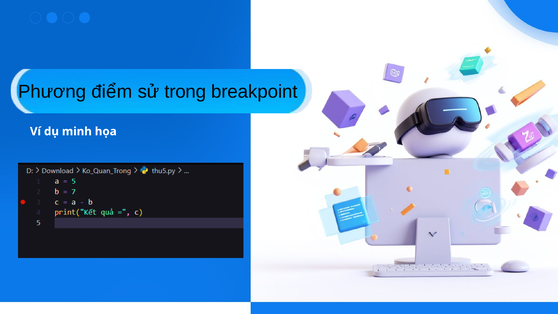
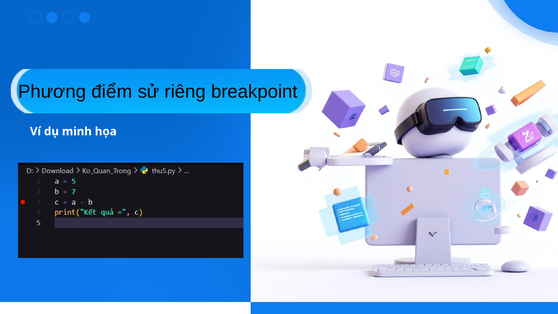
trong: trong -> riêng
